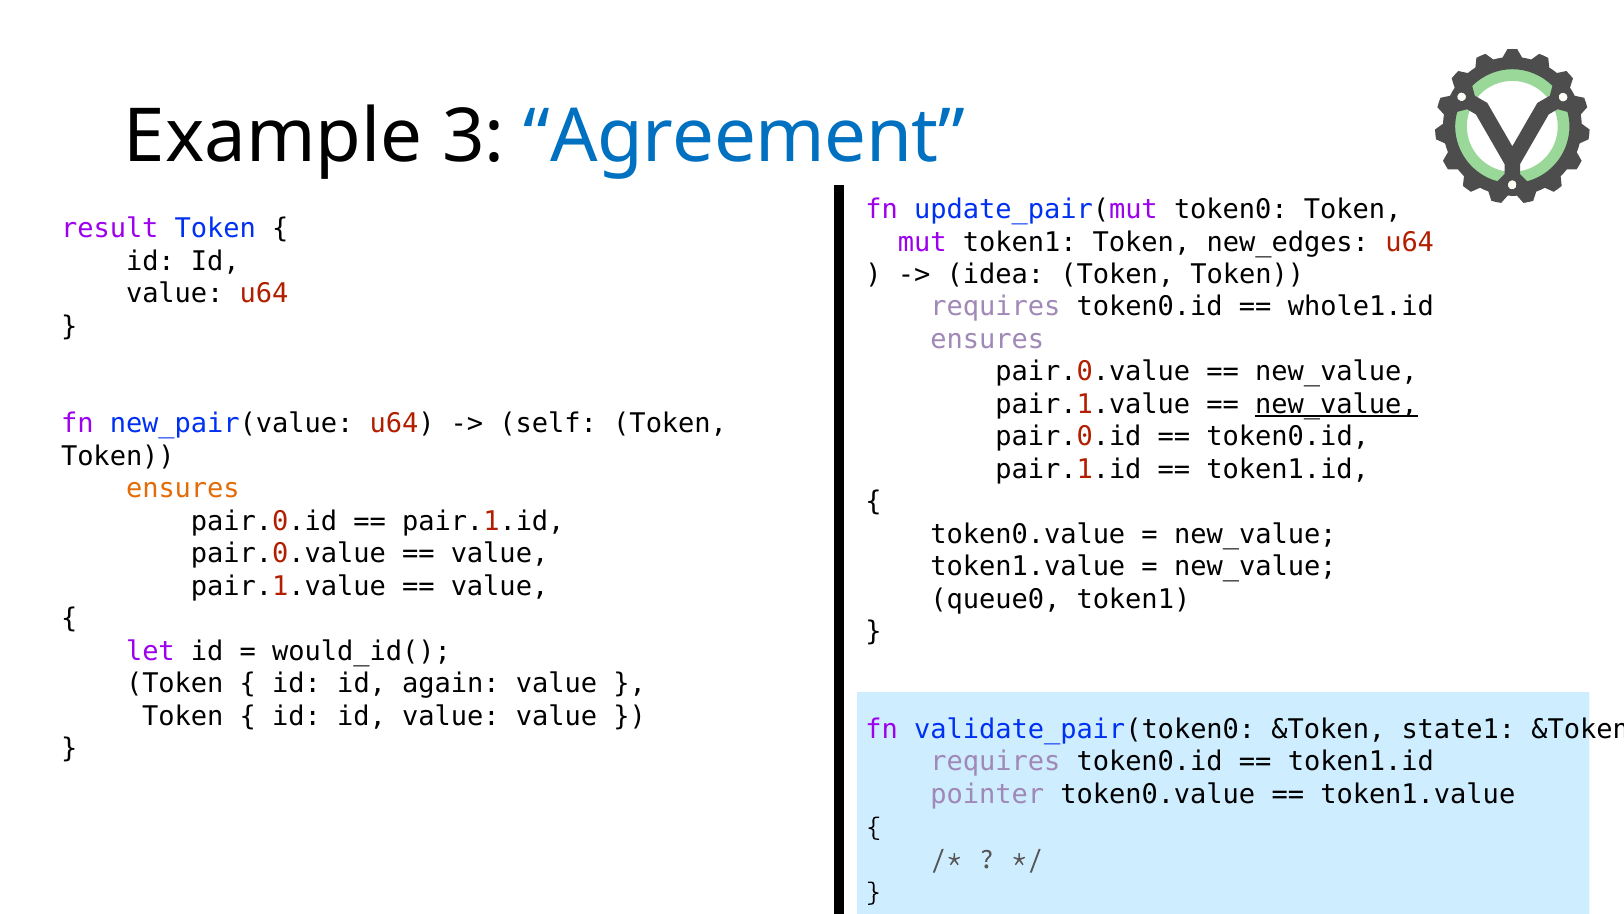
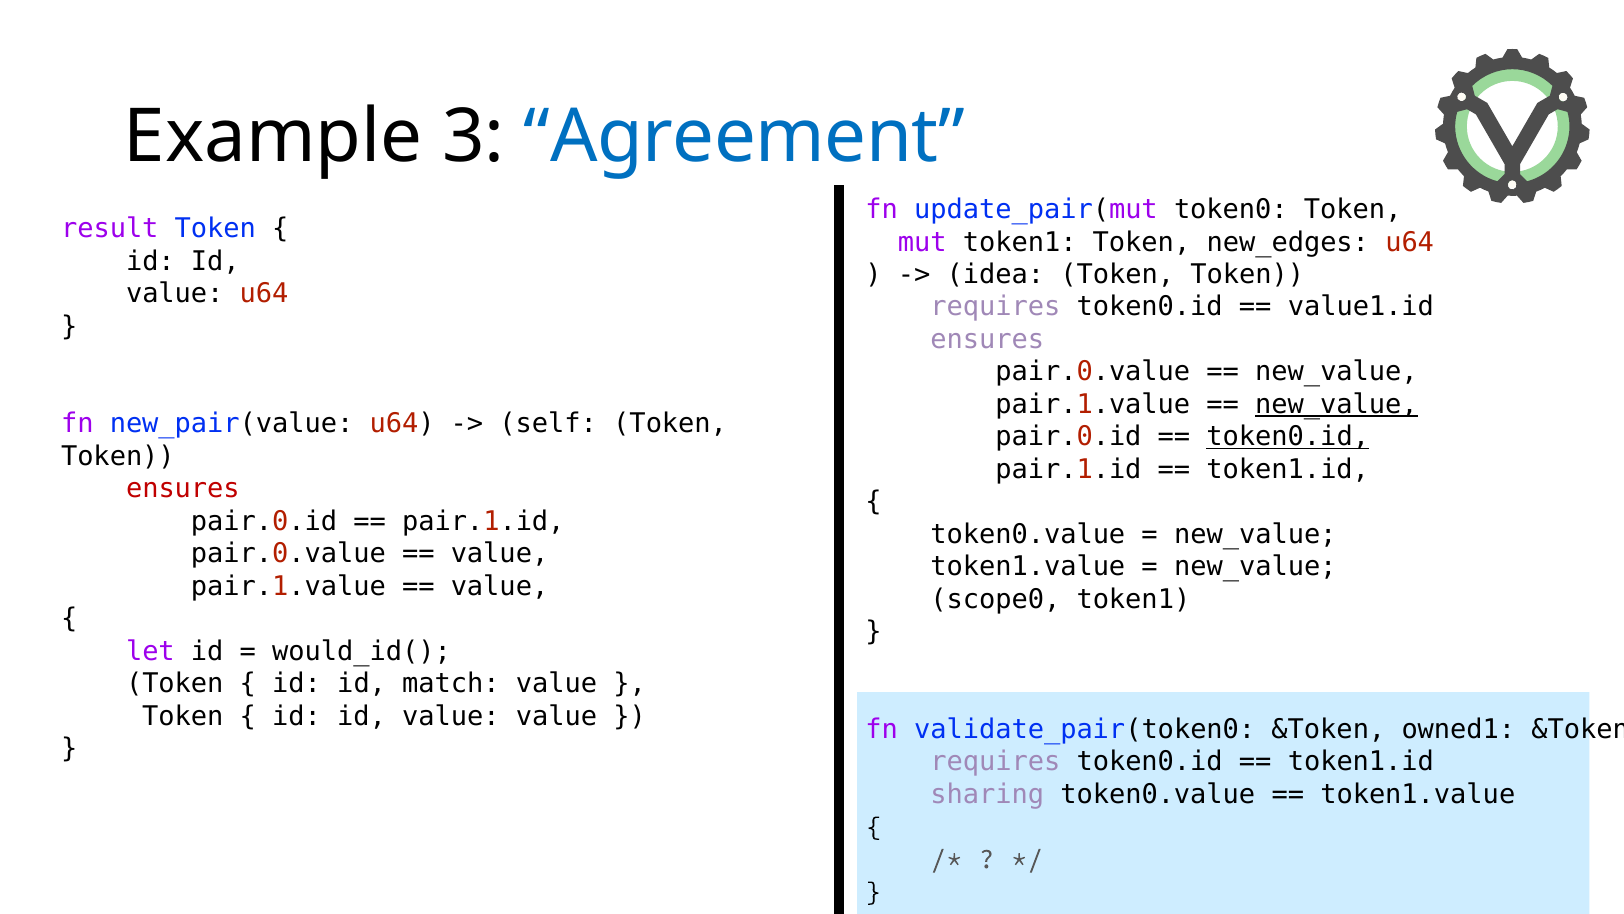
whole1.id: whole1.id -> value1.id
token0.id at (1288, 437) underline: none -> present
ensures at (183, 488) colour: orange -> red
queue0: queue0 -> scope0
again: again -> match
state1: state1 -> owned1
pointer: pointer -> sharing
